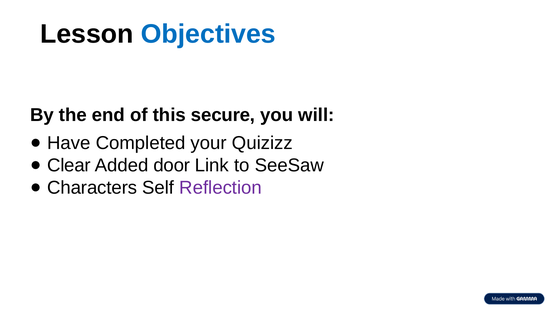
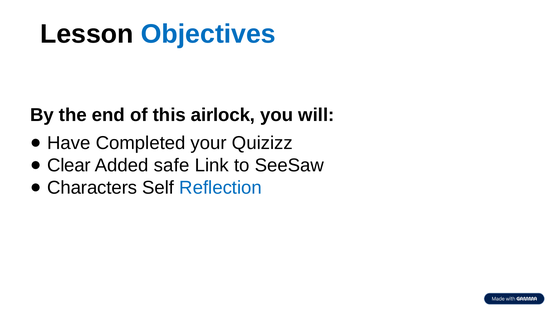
secure: secure -> airlock
door: door -> safe
Reflection colour: purple -> blue
